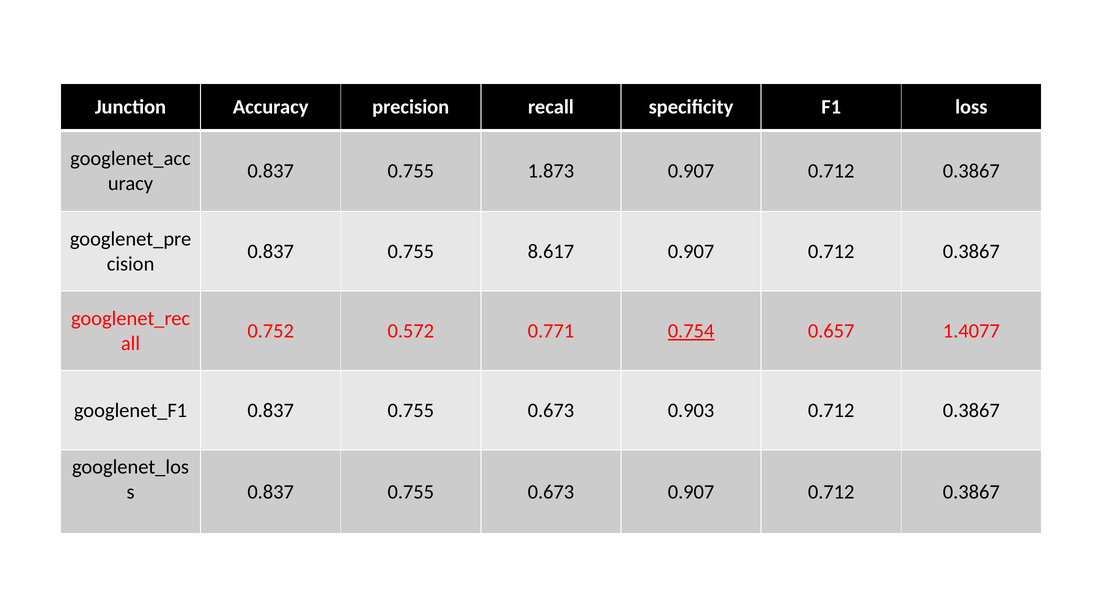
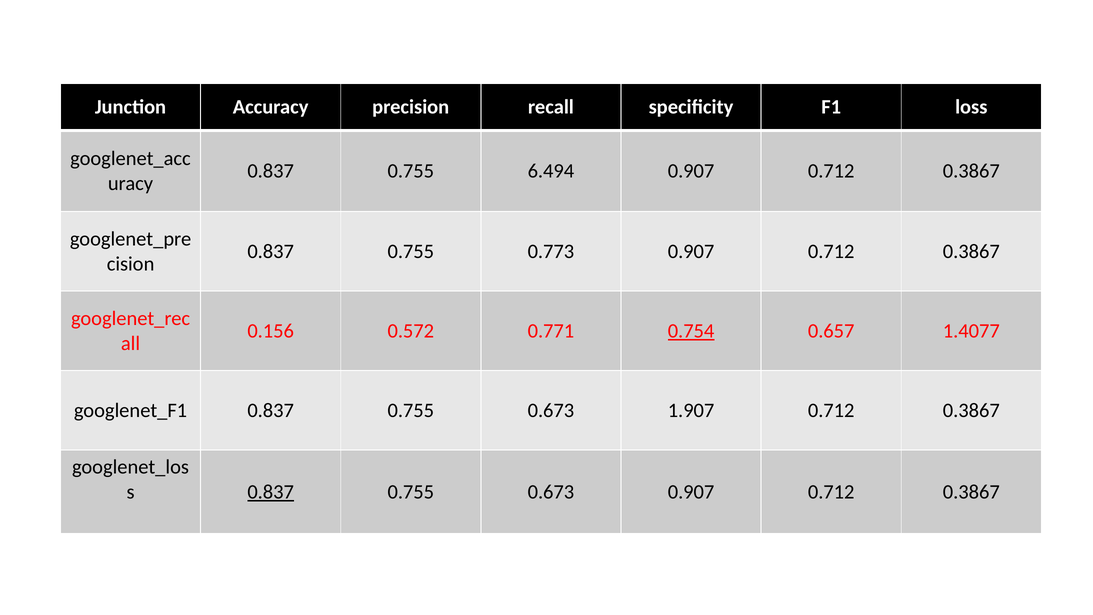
1.873: 1.873 -> 6.494
8.617: 8.617 -> 0.773
0.752: 0.752 -> 0.156
0.903: 0.903 -> 1.907
0.837 at (271, 492) underline: none -> present
